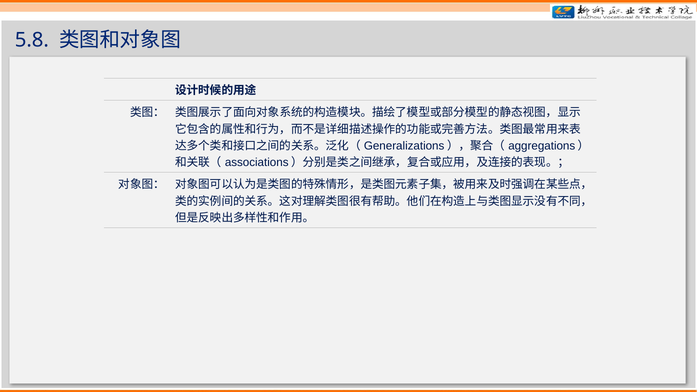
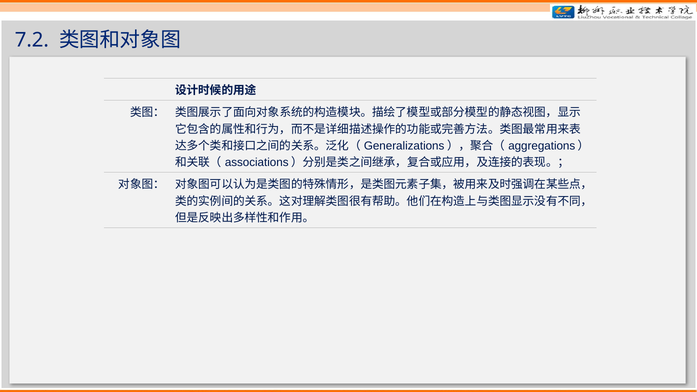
5.8: 5.8 -> 7.2
